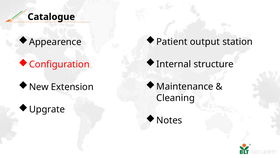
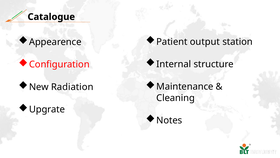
Extension: Extension -> Radiation
